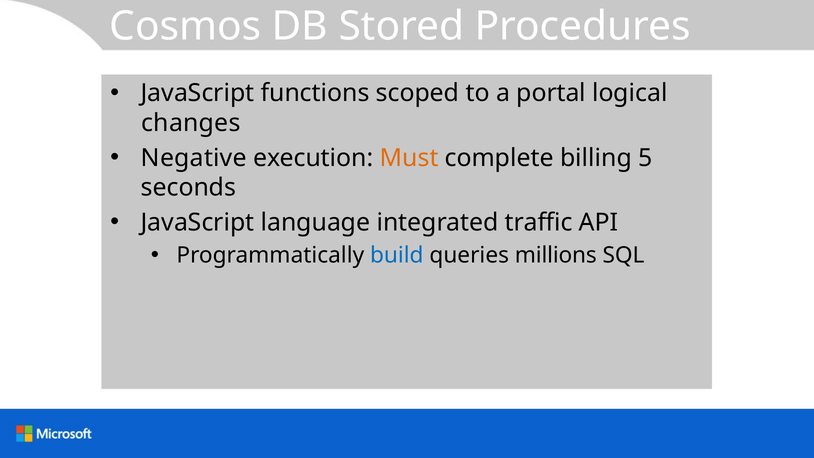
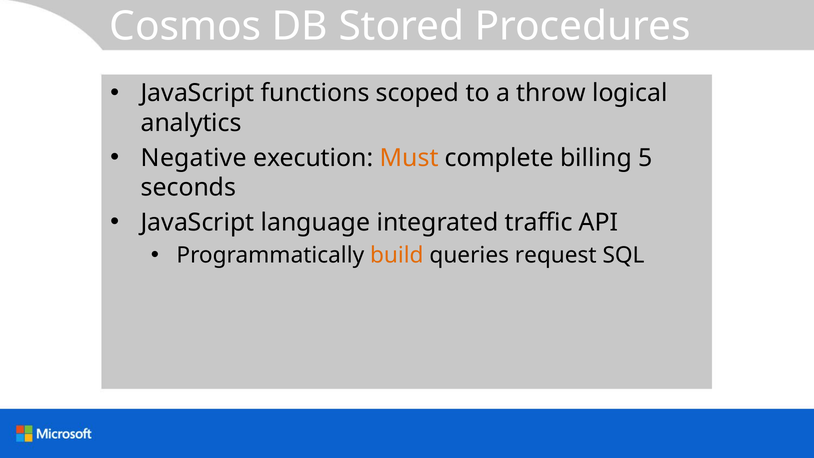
portal: portal -> throw
changes: changes -> analytics
build colour: blue -> orange
millions: millions -> request
